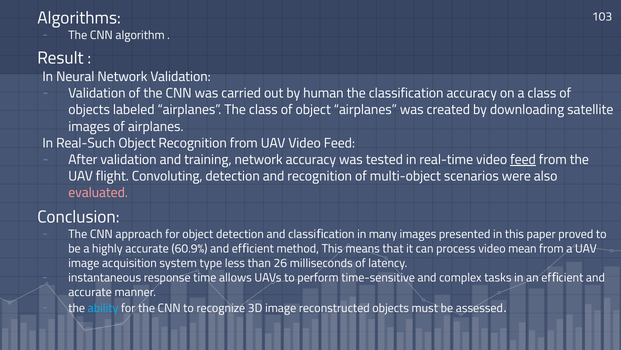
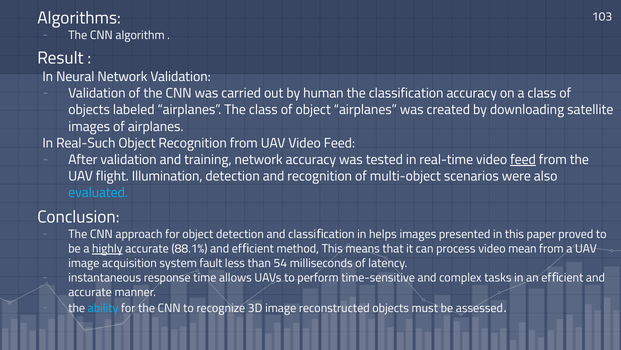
Convoluting: Convoluting -> Illumination
evaluated colour: pink -> light blue
many: many -> helps
highly underline: none -> present
60.9%: 60.9% -> 88.1%
type: type -> fault
26: 26 -> 54
